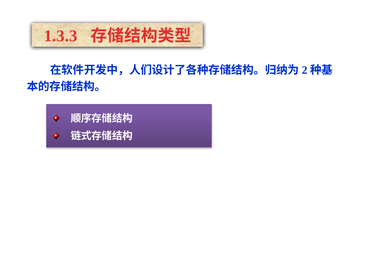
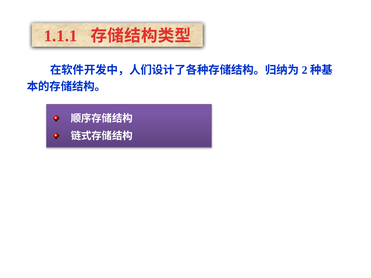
1.3.3: 1.3.3 -> 1.1.1
